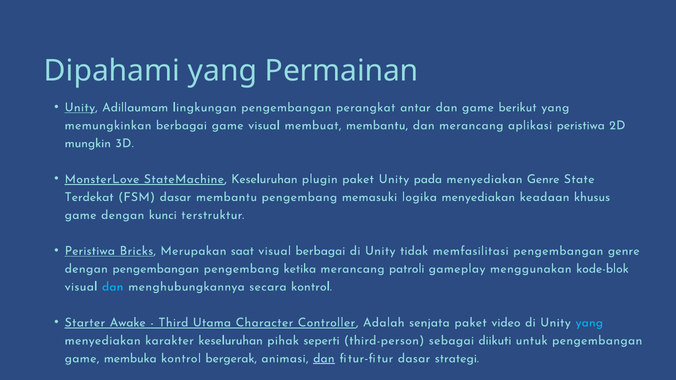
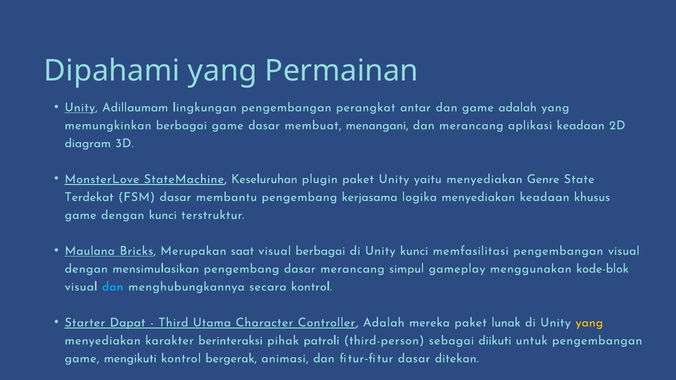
game berikut: berikut -> adalah
game visual: visual -> dasar
membuat membantu: membantu -> menangani
aplikasi peristiwa: peristiwa -> keadaan
mungkin: mungkin -> diagram
pada: pada -> yaitu
memasuki: memasuki -> kerjasama
Peristiwa at (90, 251): Peristiwa -> Maulana
Unity tidak: tidak -> kunci
pengembangan genre: genre -> visual
dengan pengembangan: pengembangan -> mensimulasikan
pengembang ketika: ketika -> dasar
patroli: patroli -> simpul
Awake: Awake -> Dapat
senjata: senjata -> mereka
video: video -> lunak
yang at (589, 323) colour: light blue -> yellow
karakter keseluruhan: keseluruhan -> berinteraksi
seperti: seperti -> patroli
membuka: membuka -> mengikuti
dan at (324, 359) underline: present -> none
strategi: strategi -> ditekan
